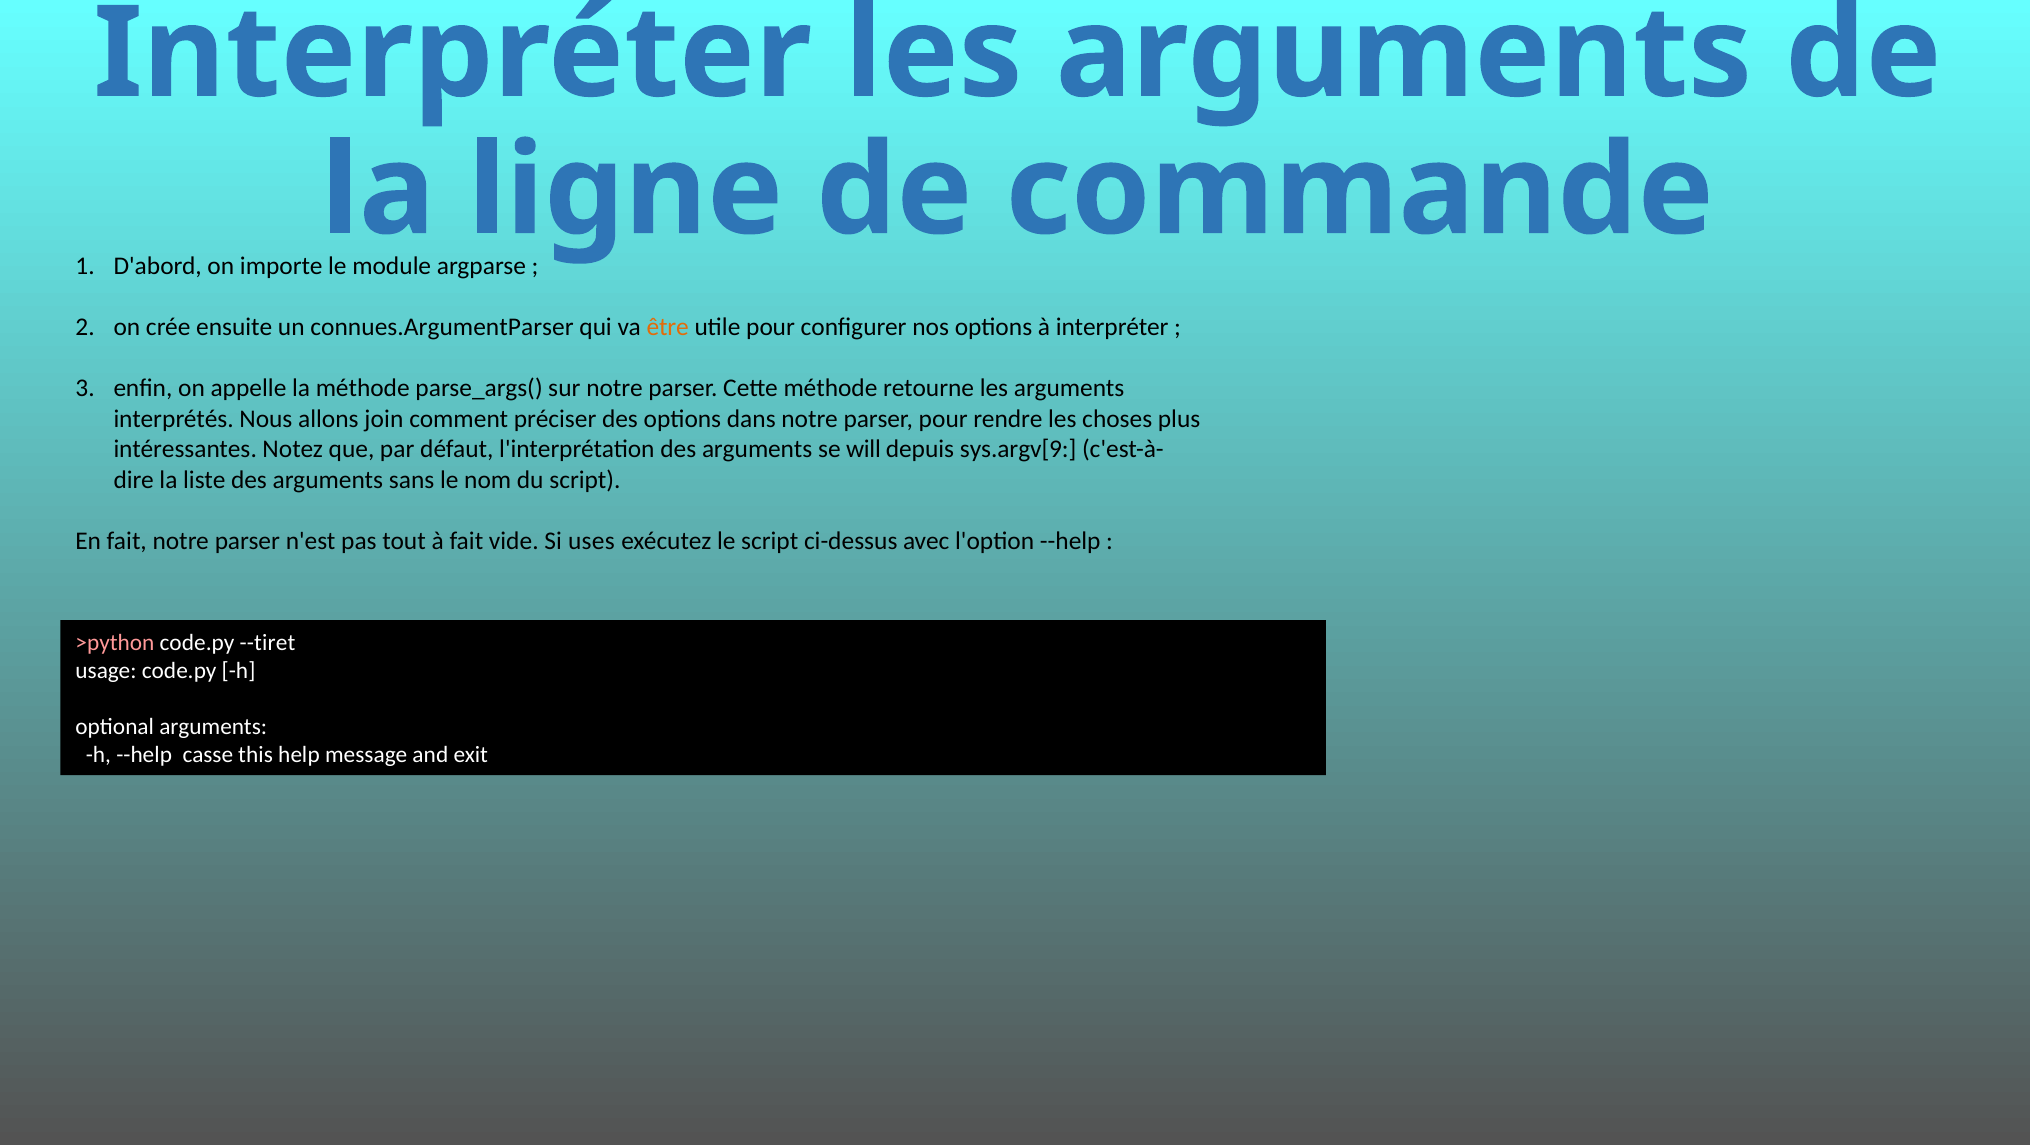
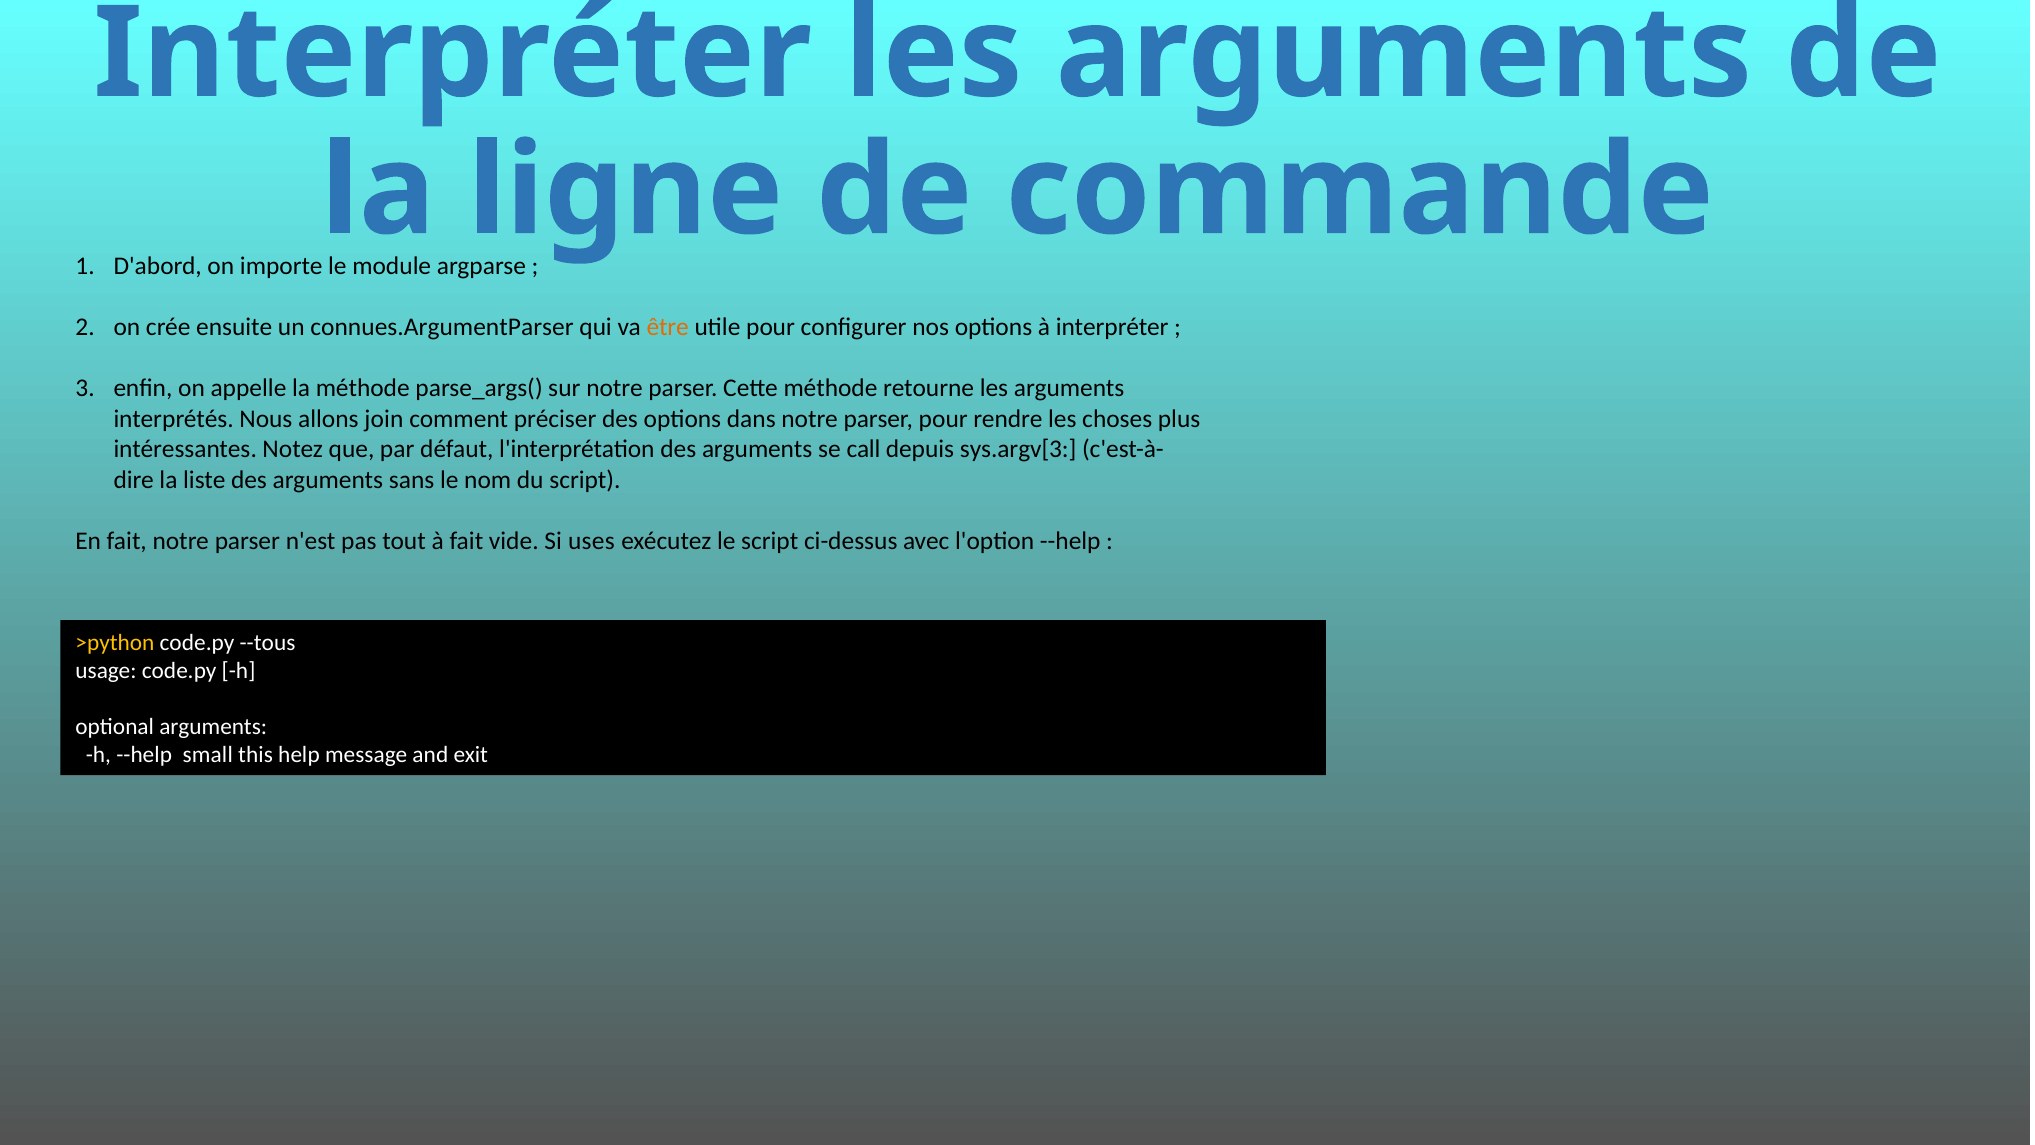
will: will -> call
sys.argv[9: sys.argv[9 -> sys.argv[3
>python colour: pink -> yellow
--tiret: --tiret -> --tous
casse: casse -> small
